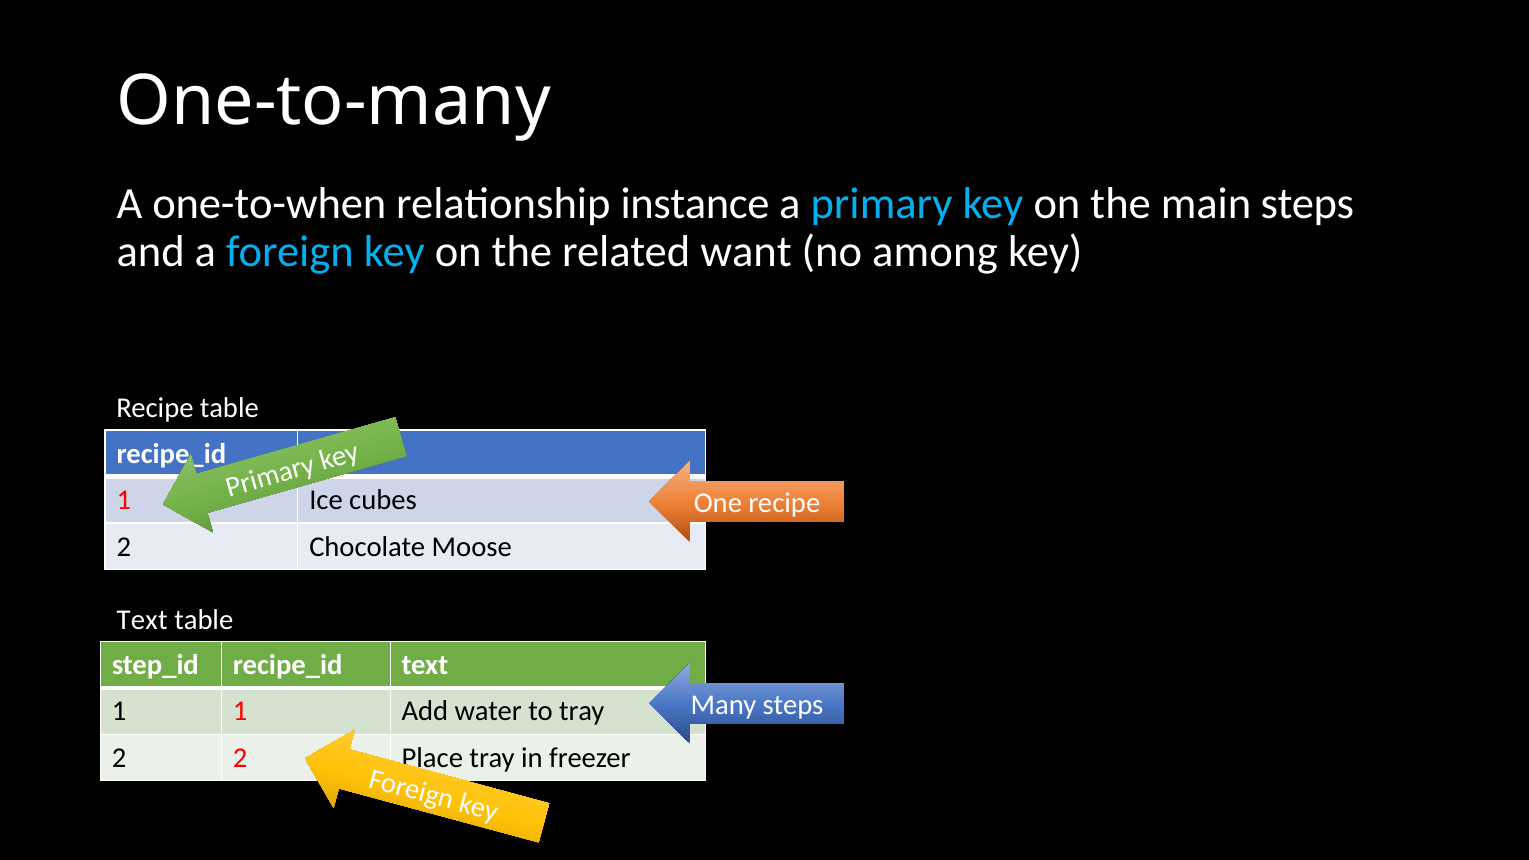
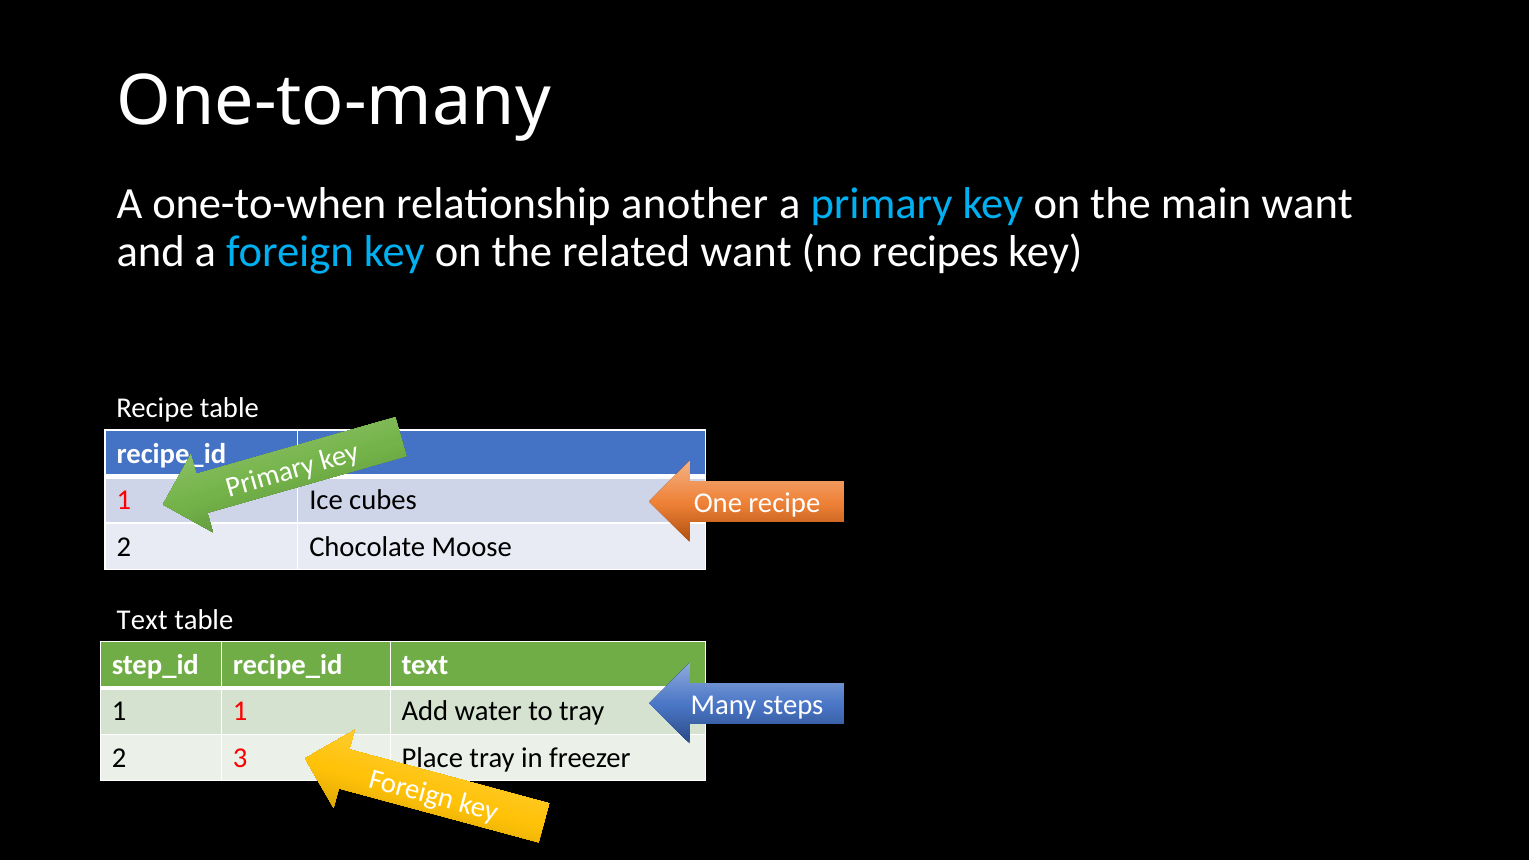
instance: instance -> another
main steps: steps -> want
among: among -> recipes
2 2: 2 -> 3
